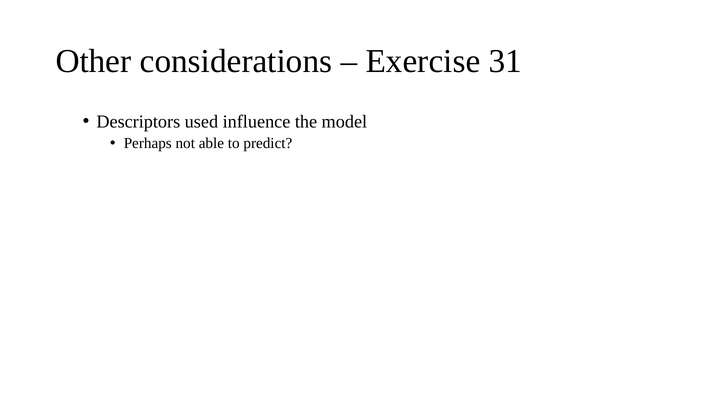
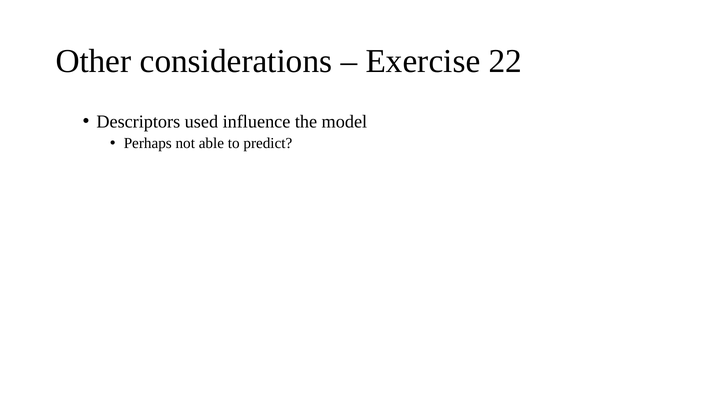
31: 31 -> 22
